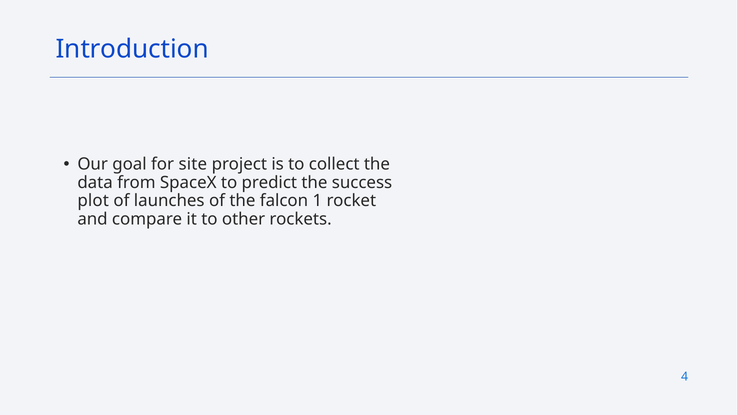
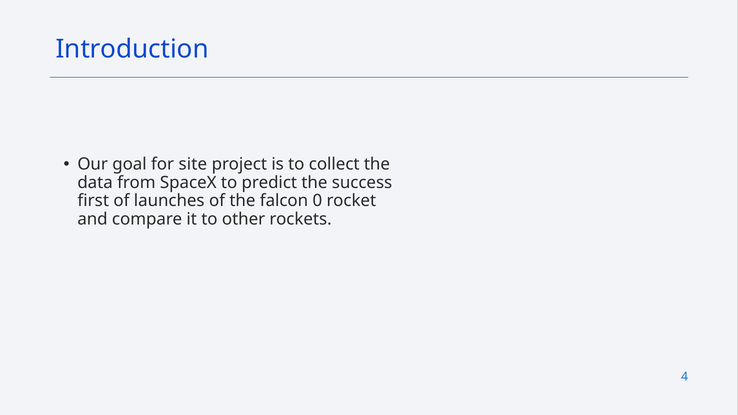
plot: plot -> first
1: 1 -> 0
